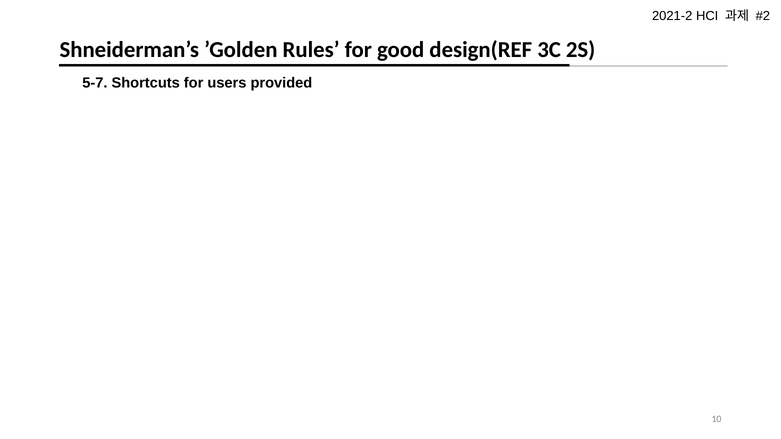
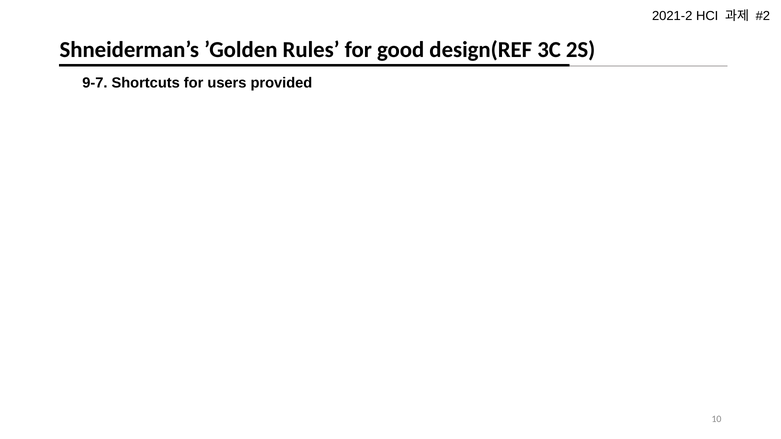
5-7: 5-7 -> 9-7
